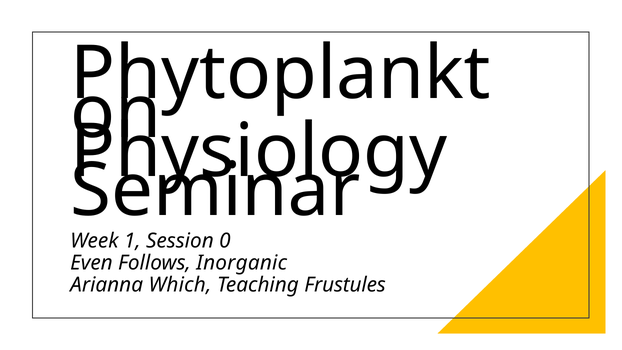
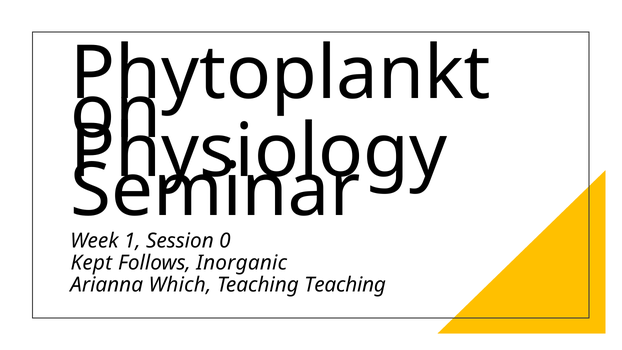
Even: Even -> Kept
Teaching Frustules: Frustules -> Teaching
